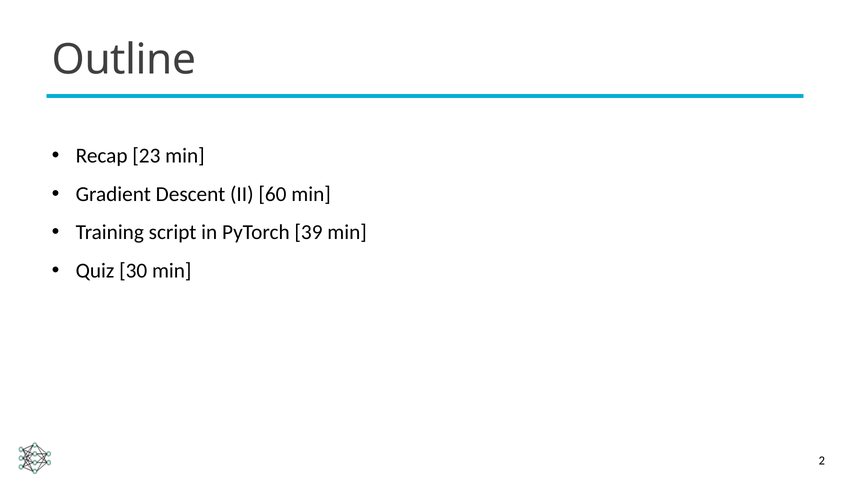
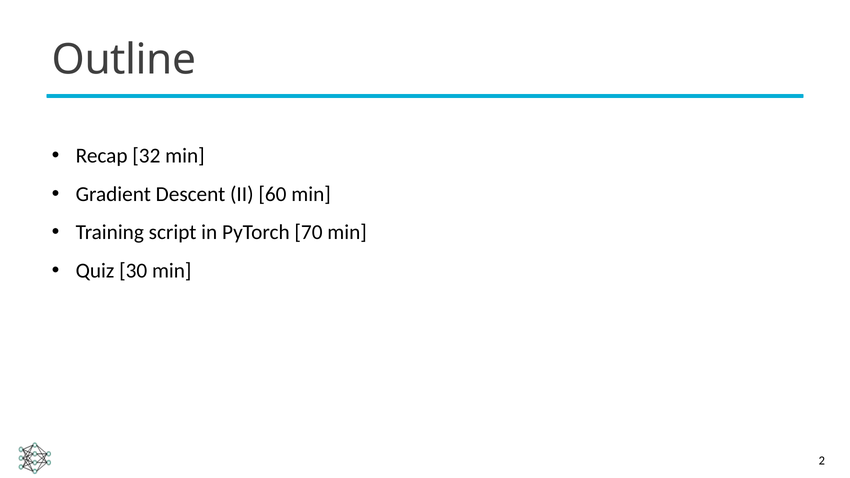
23: 23 -> 32
39: 39 -> 70
